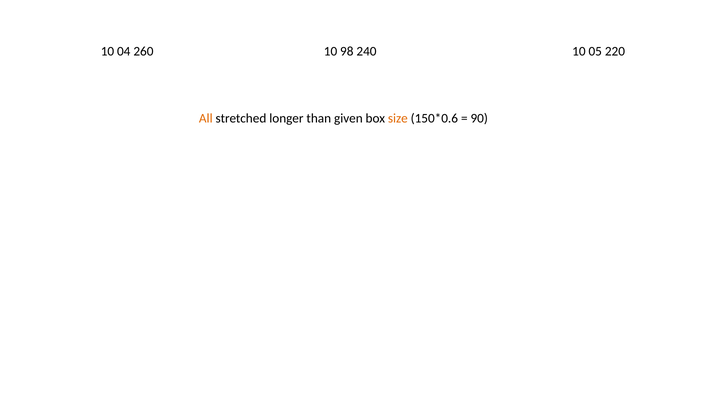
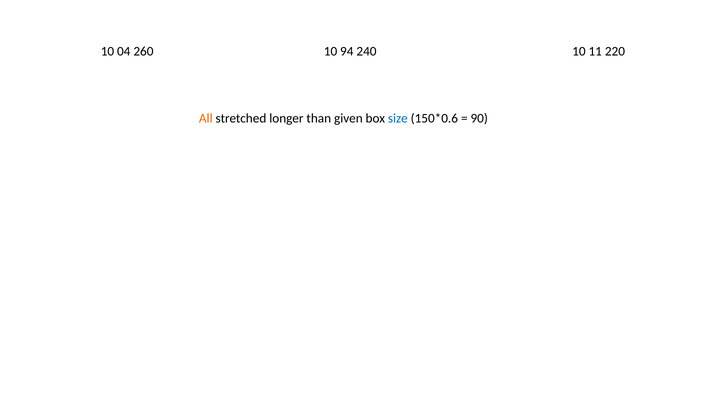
98: 98 -> 94
05: 05 -> 11
size colour: orange -> blue
